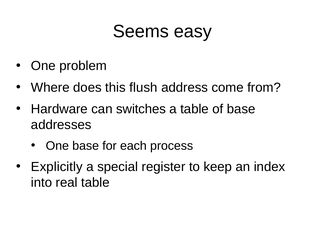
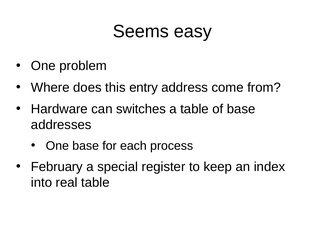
flush: flush -> entry
Explicitly: Explicitly -> February
